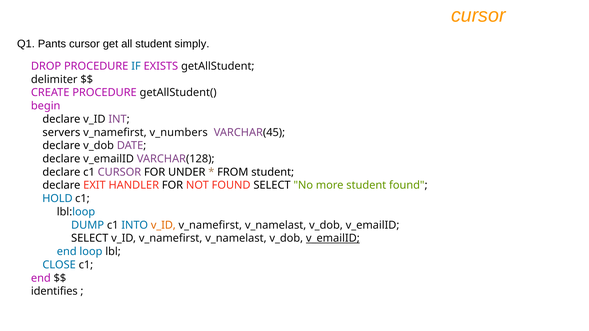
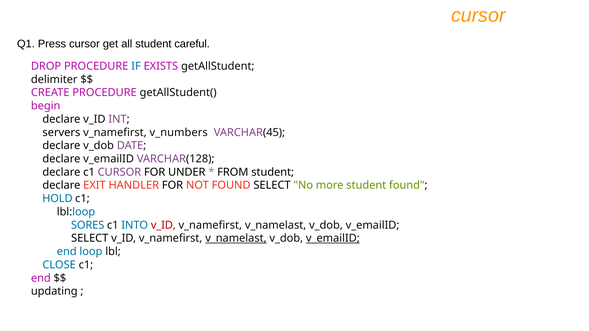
Pants: Pants -> Press
simply: simply -> careful
DUMP: DUMP -> SORES
v_ID at (163, 225) colour: orange -> red
v_namelast at (236, 239) underline: none -> present
identifies: identifies -> updating
